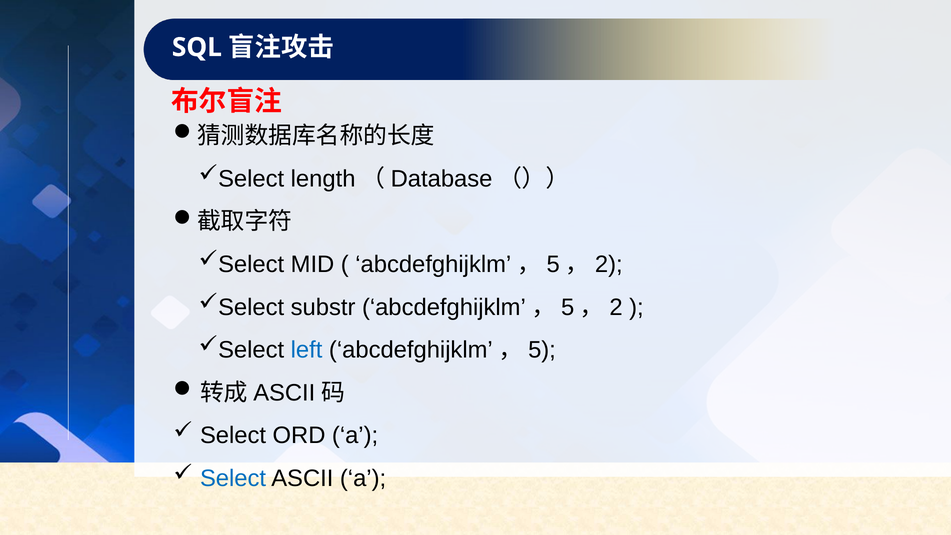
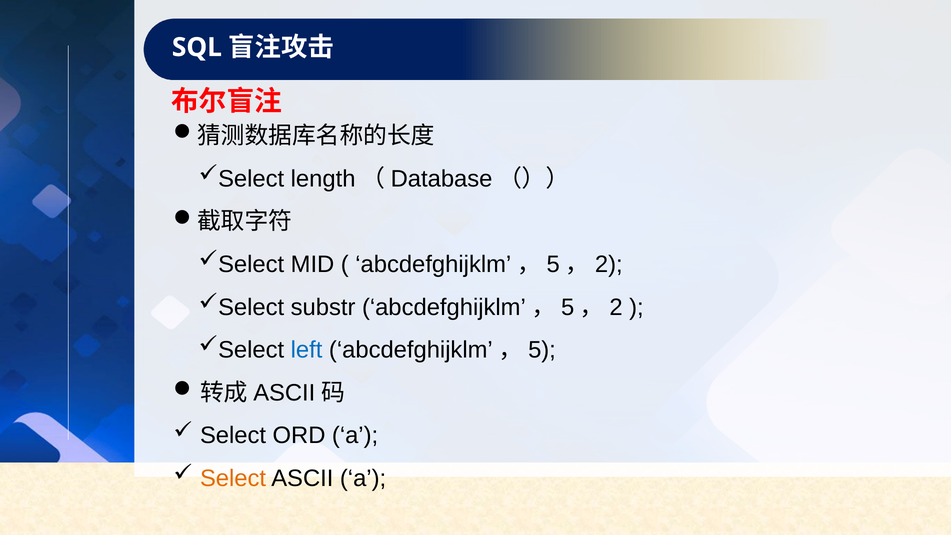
Select at (233, 478) colour: blue -> orange
